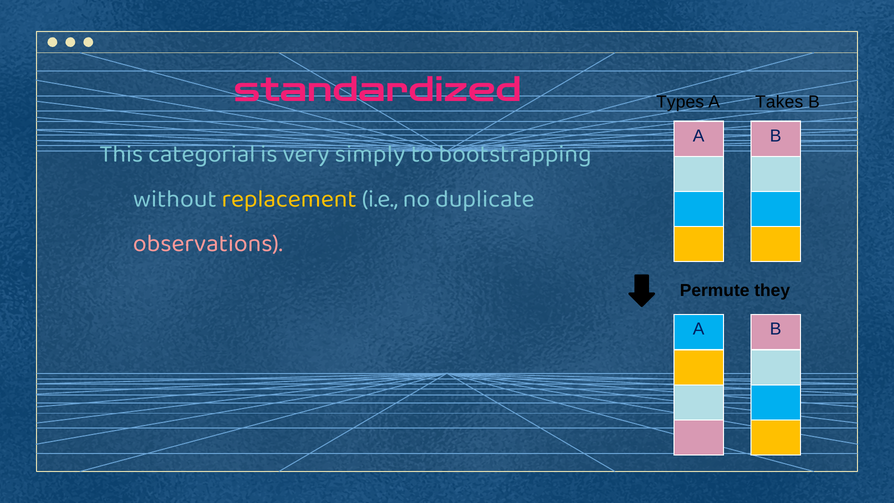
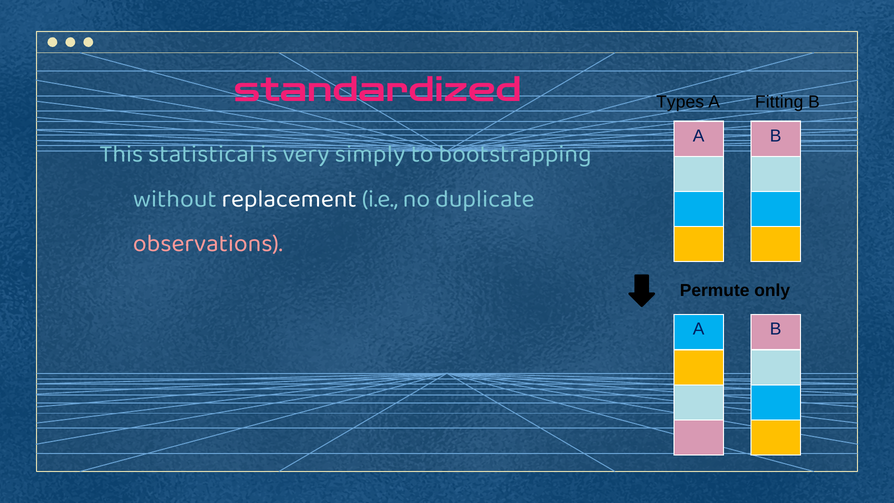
Takes: Takes -> Fitting
categorial: categorial -> statistical
replacement colour: yellow -> white
they: they -> only
